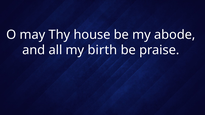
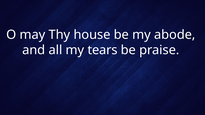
birth: birth -> tears
